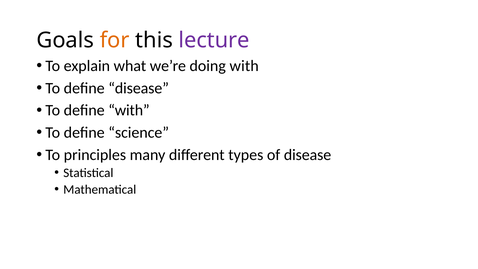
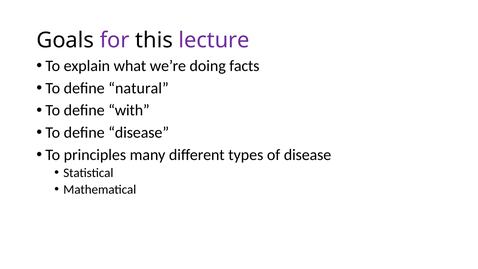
for colour: orange -> purple
doing with: with -> facts
define disease: disease -> natural
define science: science -> disease
